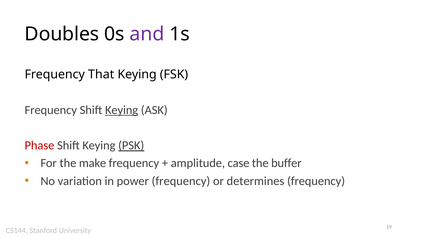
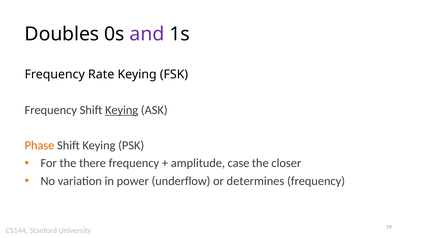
That: That -> Rate
Phase colour: red -> orange
PSK underline: present -> none
make: make -> there
buffer: buffer -> closer
power frequency: frequency -> underflow
